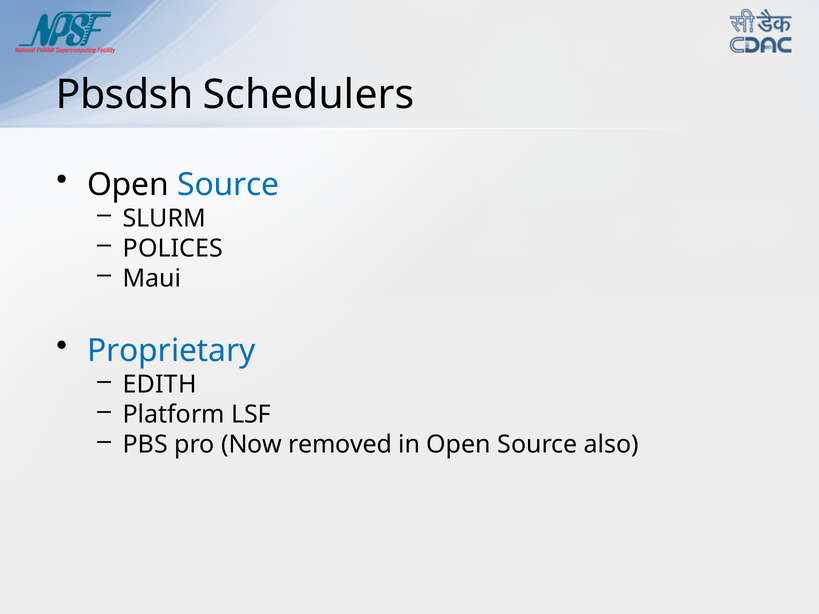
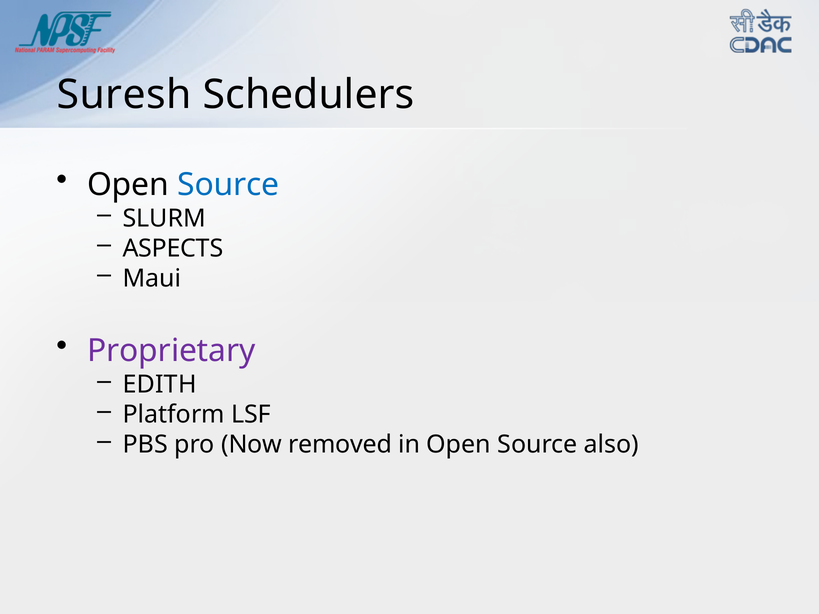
Pbsdsh: Pbsdsh -> Suresh
POLICES: POLICES -> ASPECTS
Proprietary colour: blue -> purple
